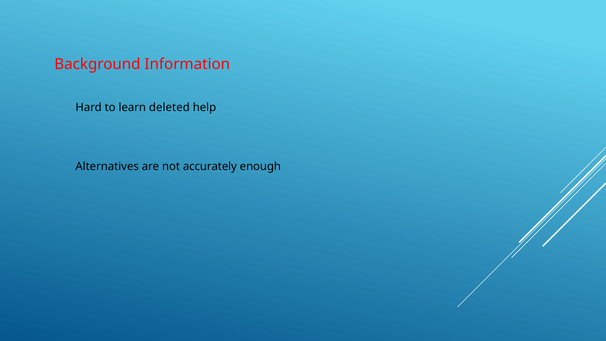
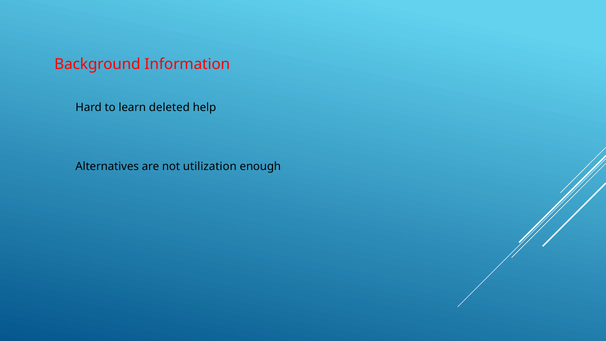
accurately: accurately -> utilization
